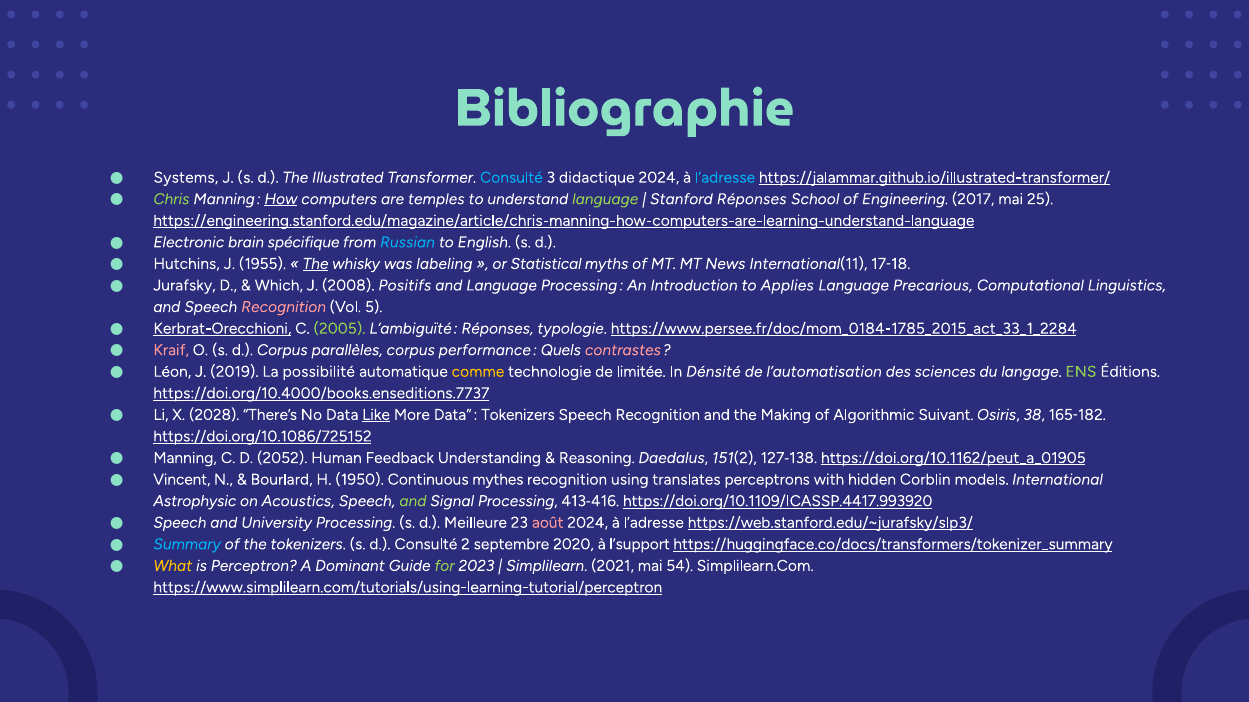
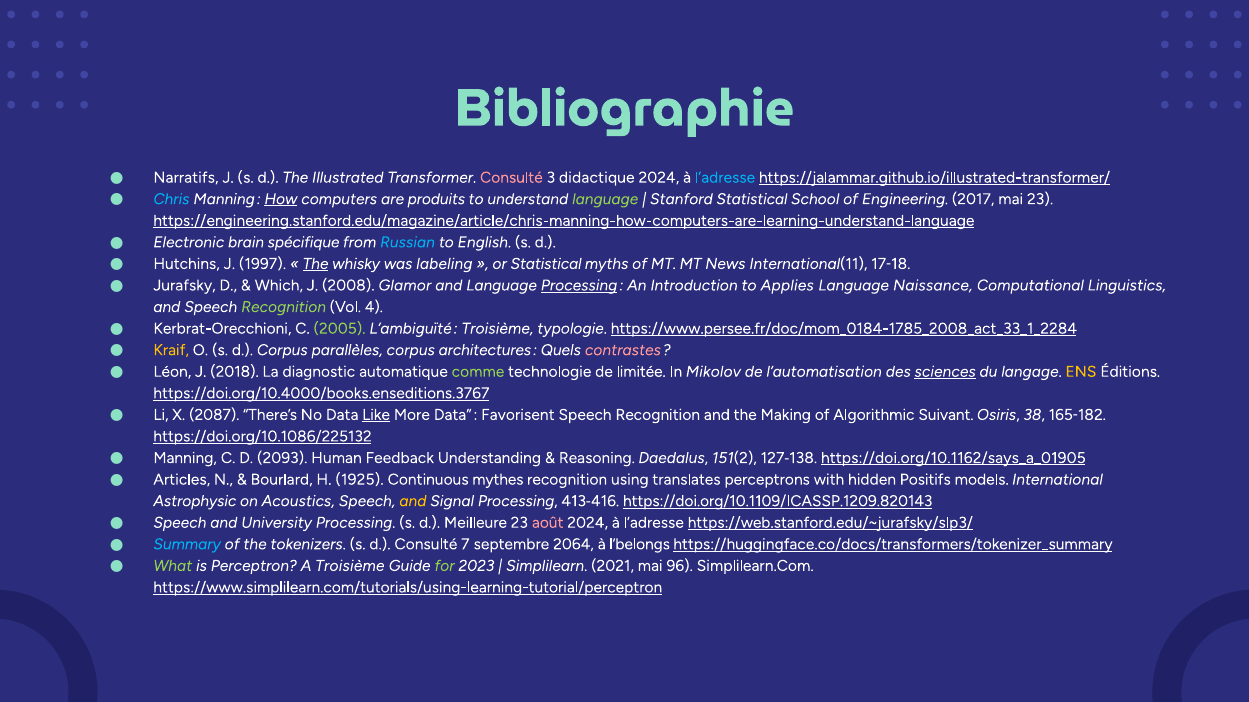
Systems: Systems -> Narratifs
Consulté at (511, 178) colour: light blue -> pink
Chris colour: light green -> light blue
temples: temples -> produits
Stanford Réponses: Réponses -> Statistical
mai 25: 25 -> 23
1955: 1955 -> 1997
Positifs: Positifs -> Glamor
Processing at (579, 286) underline: none -> present
Precarious: Precarious -> Naissance
Recognition at (284, 307) colour: pink -> light green
5: 5 -> 4
Kerbrat-Orecchioni underline: present -> none
Réponses at (497, 329): Réponses -> Troisième
https://www.persee.fr/doc/mom_0184-1785_2015_act_33_1_2284: https://www.persee.fr/doc/mom_0184-1785_2015_act_33_1_2284 -> https://www.persee.fr/doc/mom_0184-1785_2008_act_33_1_2284
Kraif colour: pink -> yellow
performance: performance -> architectures
2019: 2019 -> 2018
possibilité: possibilité -> diagnostic
comme colour: yellow -> light green
Dénsité: Dénsité -> Mikolov
sciences underline: none -> present
ENS colour: light green -> yellow
https://doi.org/10.4000/books.enseditions.7737: https://doi.org/10.4000/books.enseditions.7737 -> https://doi.org/10.4000/books.enseditions.3767
2028: 2028 -> 2087
Tokenizers at (518, 415): Tokenizers -> Favorisent
https://doi.org/10.1086/725152: https://doi.org/10.1086/725152 -> https://doi.org/10.1086/225132
2052: 2052 -> 2093
https://doi.org/10.1162/peut_a_01905: https://doi.org/10.1162/peut_a_01905 -> https://doi.org/10.1162/says_a_01905
Vincent: Vincent -> Articles
1950: 1950 -> 1925
Corblin: Corblin -> Positifs
and at (413, 501) colour: light green -> yellow
https://doi.org/10.1109/ICASSP.4417.993920: https://doi.org/10.1109/ICASSP.4417.993920 -> https://doi.org/10.1109/ICASSP.1209.820143
2: 2 -> 7
2020: 2020 -> 2064
l’support: l’support -> l’belongs
What colour: yellow -> light green
A Dominant: Dominant -> Troisième
54: 54 -> 96
